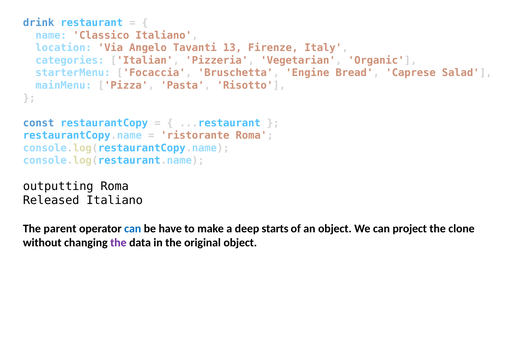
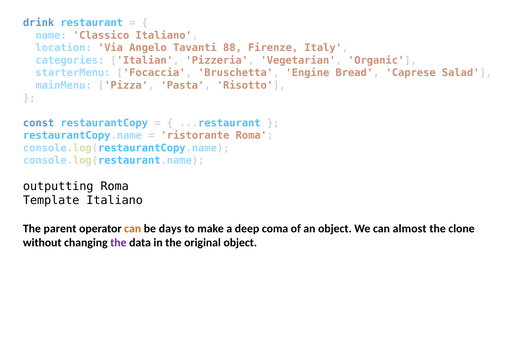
13: 13 -> 88
Released: Released -> Template
can at (133, 228) colour: blue -> orange
have: have -> days
starts: starts -> coma
project: project -> almost
